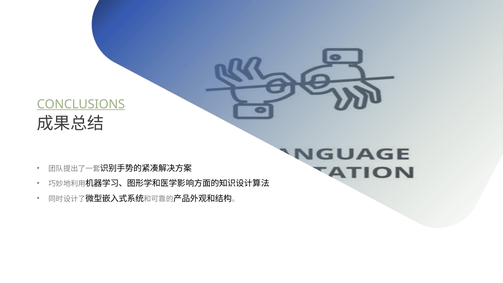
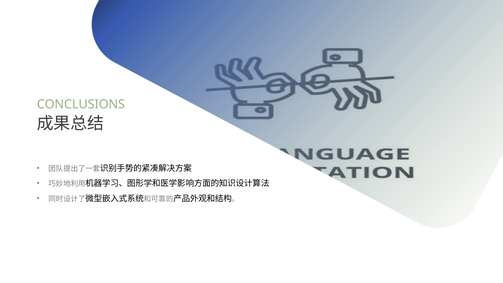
CONCLUSIONS underline: present -> none
